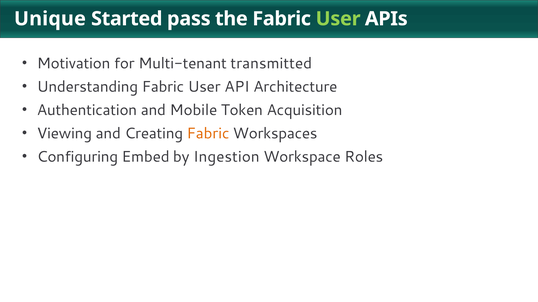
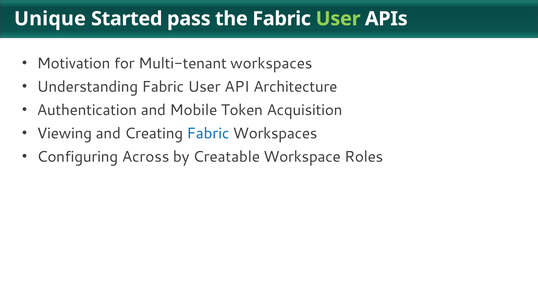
Multi-tenant transmitted: transmitted -> workspaces
Fabric at (208, 134) colour: orange -> blue
Embed: Embed -> Across
Ingestion: Ingestion -> Creatable
